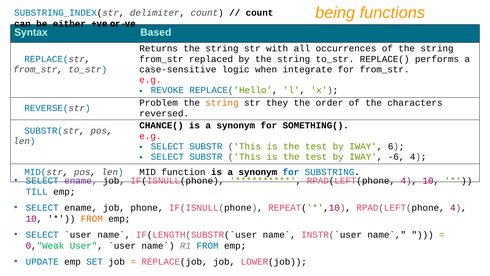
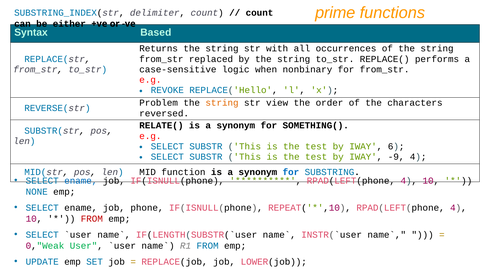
being: being -> prime
integrate: integrate -> nonbinary
they: they -> view
CHANCE(: CHANCE( -> RELATE(
-6: -6 -> -9
ename at (81, 180) colour: purple -> blue
TILL: TILL -> NONE
FROM at (92, 218) colour: orange -> red
